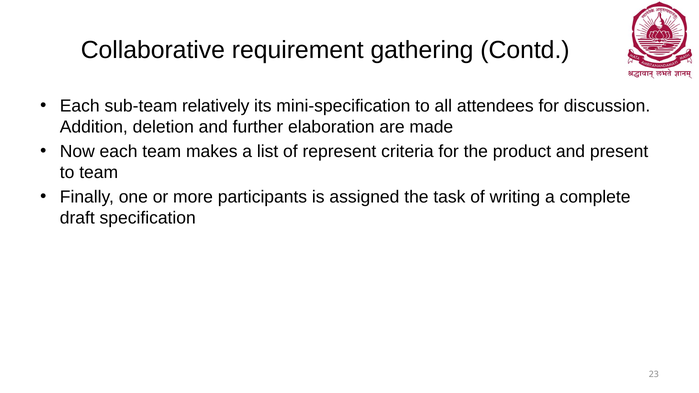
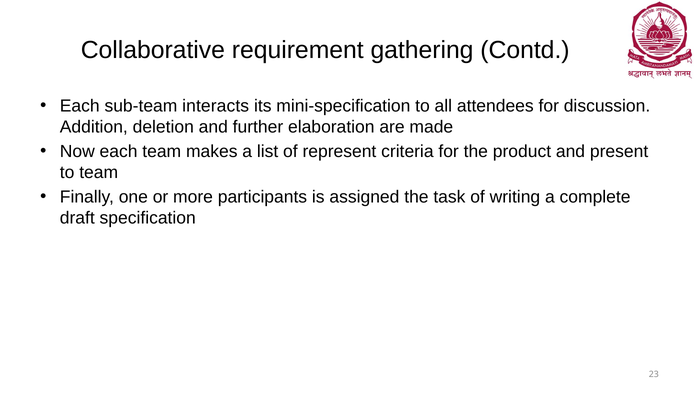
relatively: relatively -> interacts
